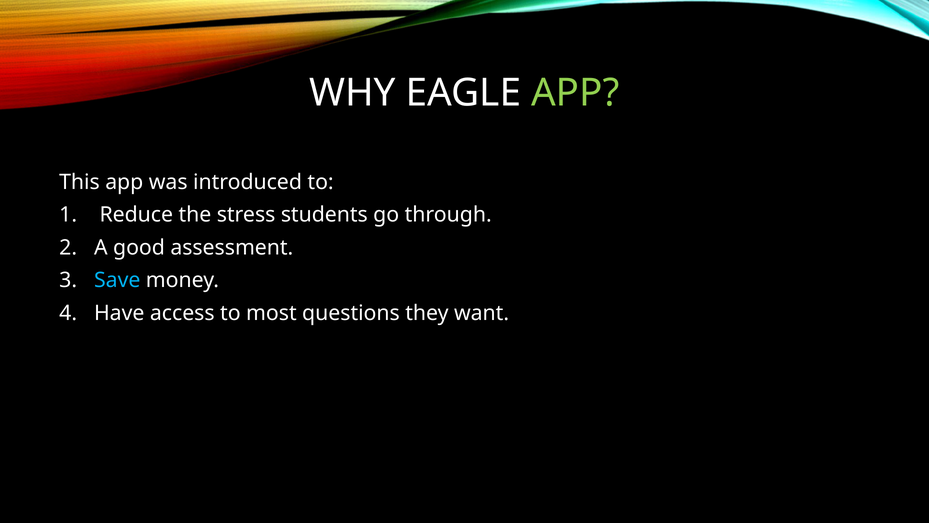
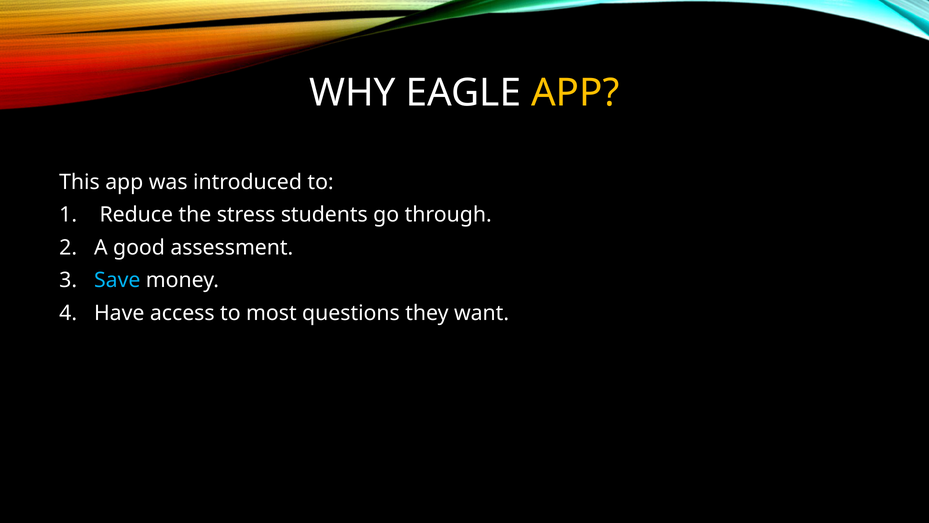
APP at (575, 93) colour: light green -> yellow
